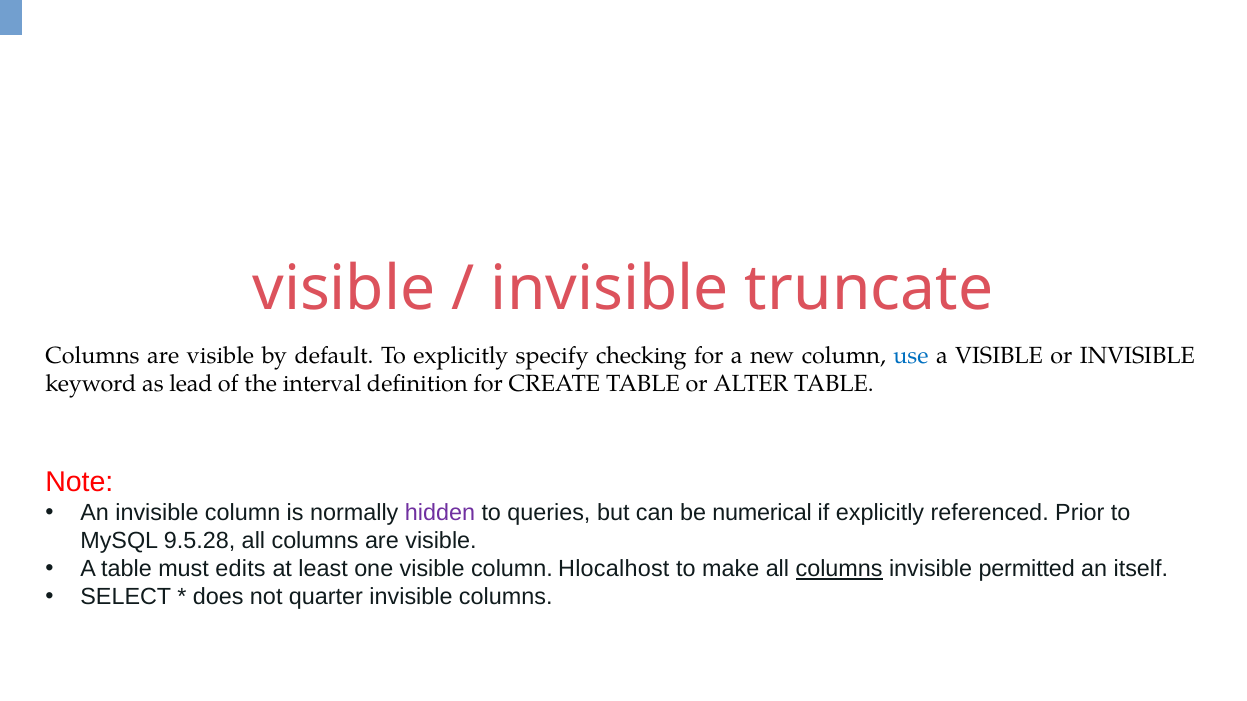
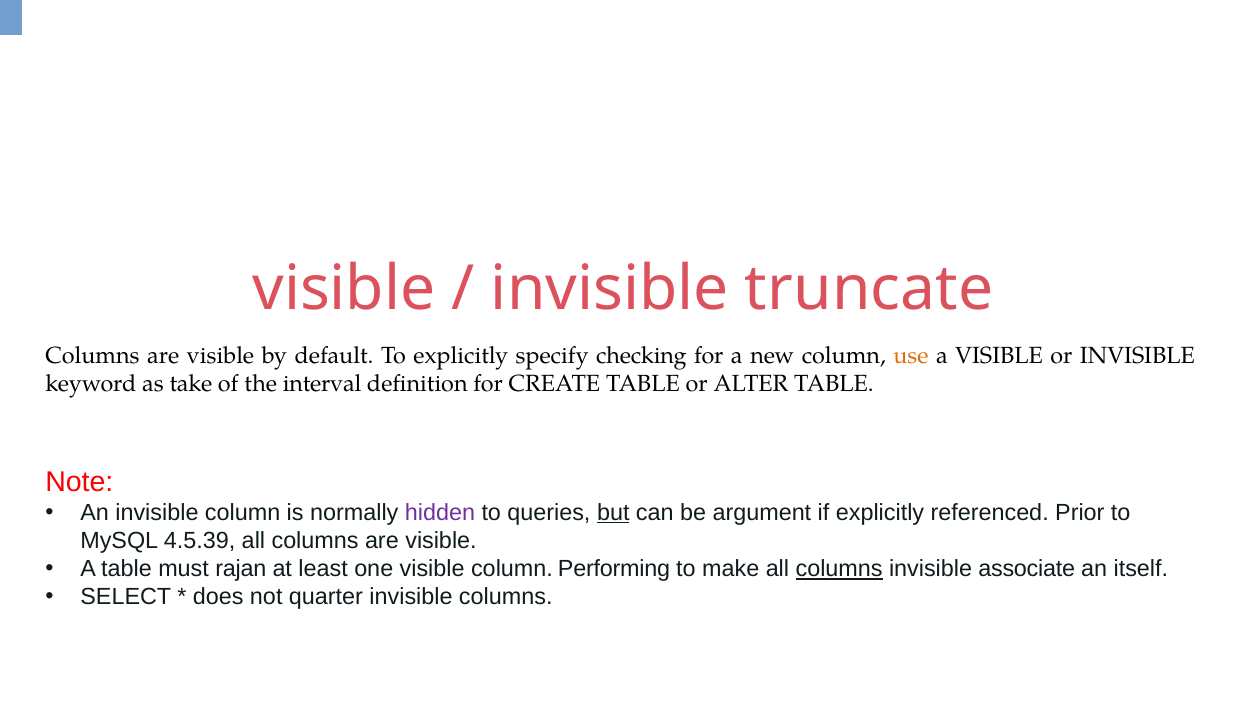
use colour: blue -> orange
lead: lead -> take
but underline: none -> present
numerical: numerical -> argument
9.5.28: 9.5.28 -> 4.5.39
edits: edits -> rajan
Hlocalhost: Hlocalhost -> Performing
permitted: permitted -> associate
